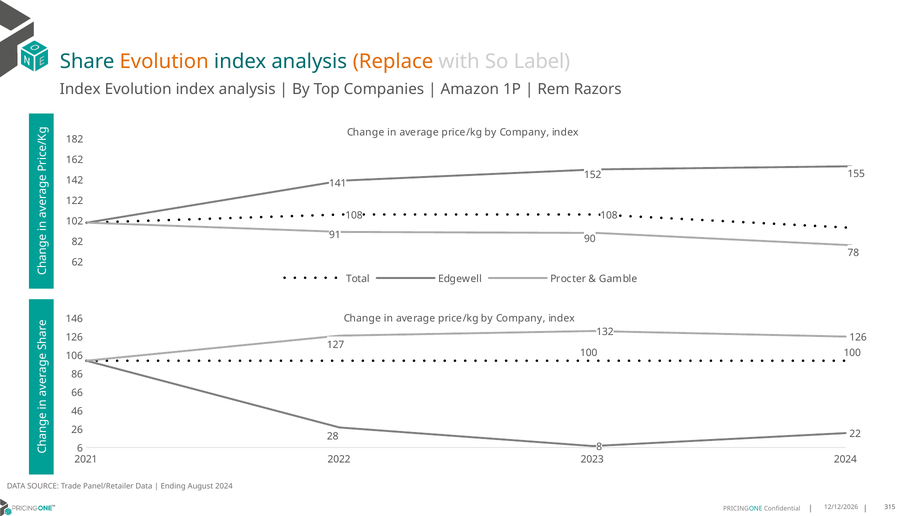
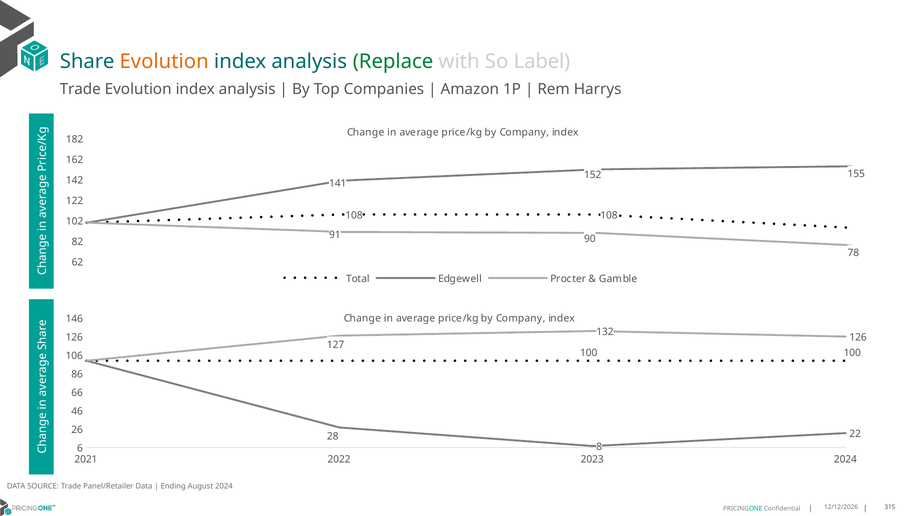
Replace colour: orange -> green
Index at (80, 90): Index -> Trade
Razors: Razors -> Harrys
